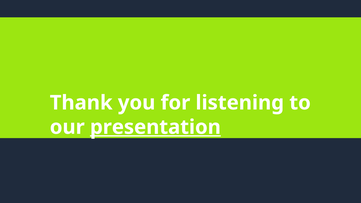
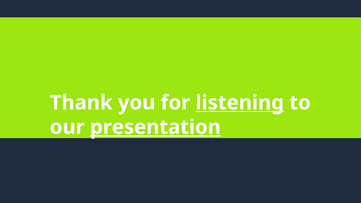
listening underline: none -> present
